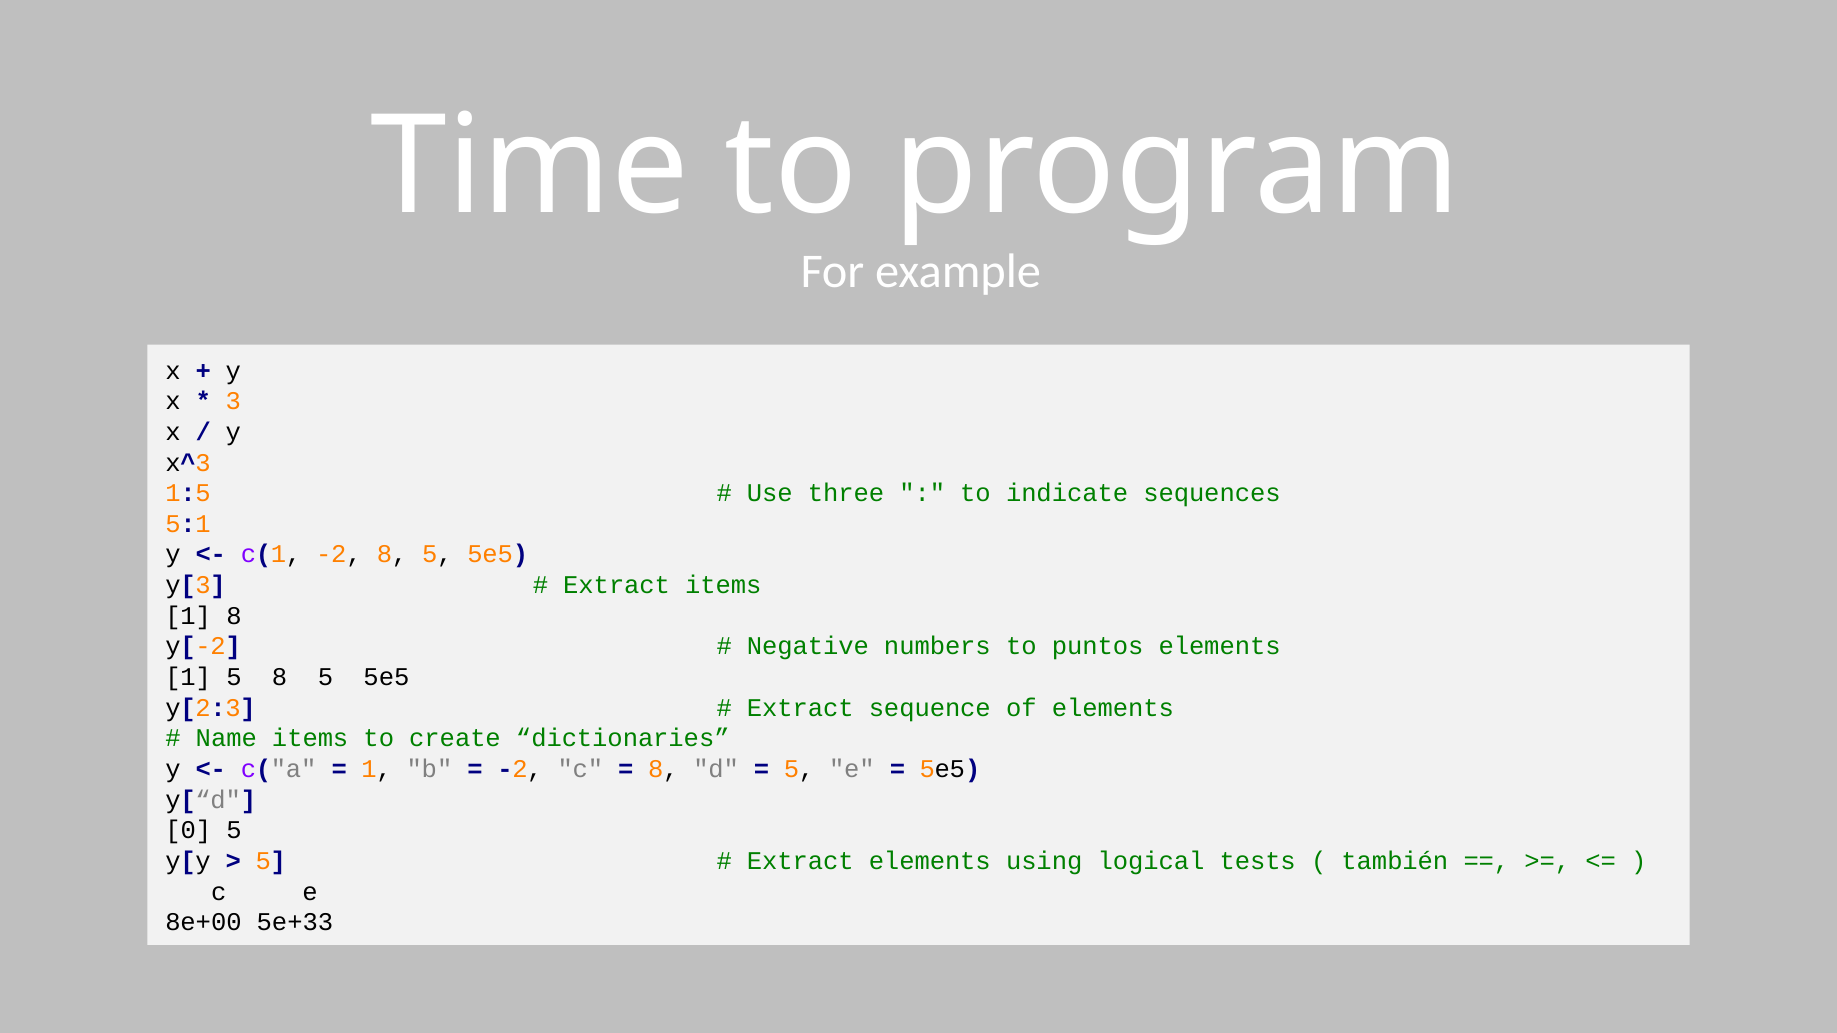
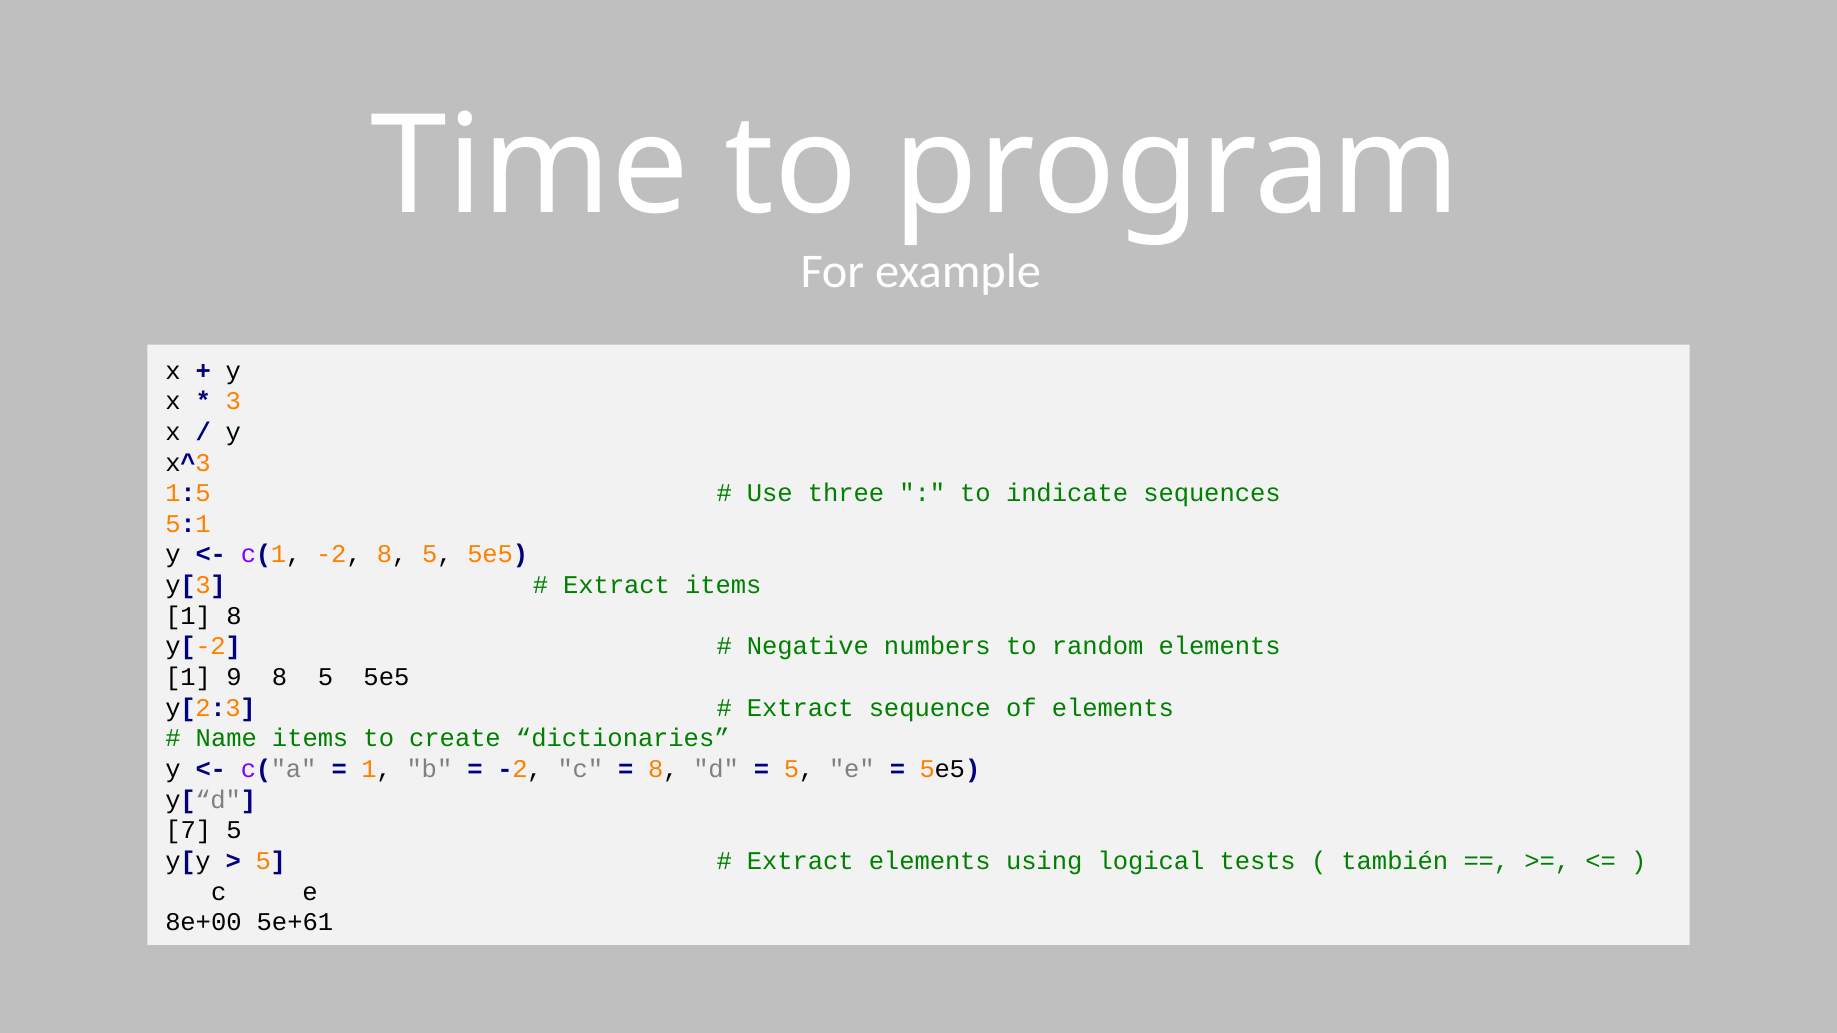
puntos: puntos -> random
1 5: 5 -> 9
0: 0 -> 7
5e+33: 5e+33 -> 5e+61
